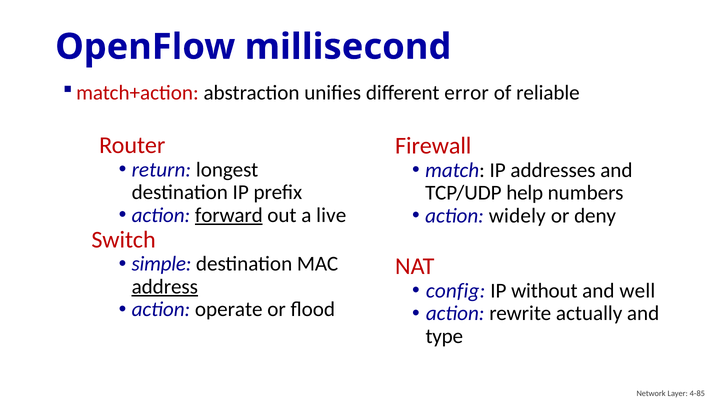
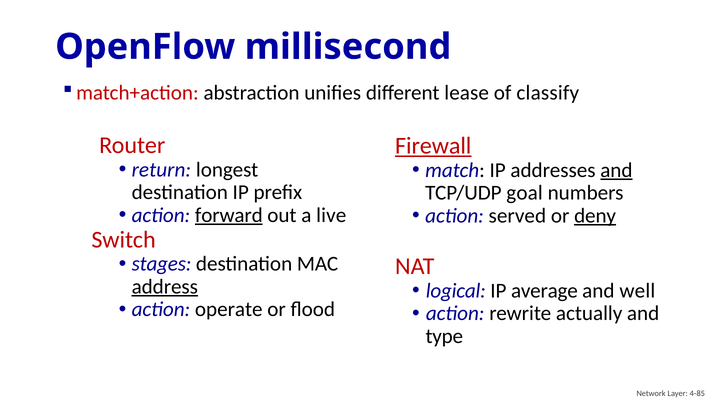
error: error -> lease
reliable: reliable -> classify
Firewall underline: none -> present
and at (616, 170) underline: none -> present
help: help -> goal
widely: widely -> served
deny underline: none -> present
simple: simple -> stages
config: config -> logical
without: without -> average
